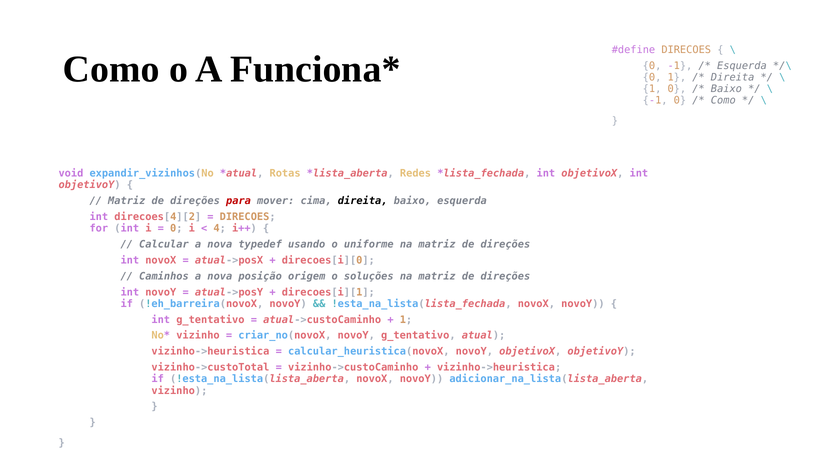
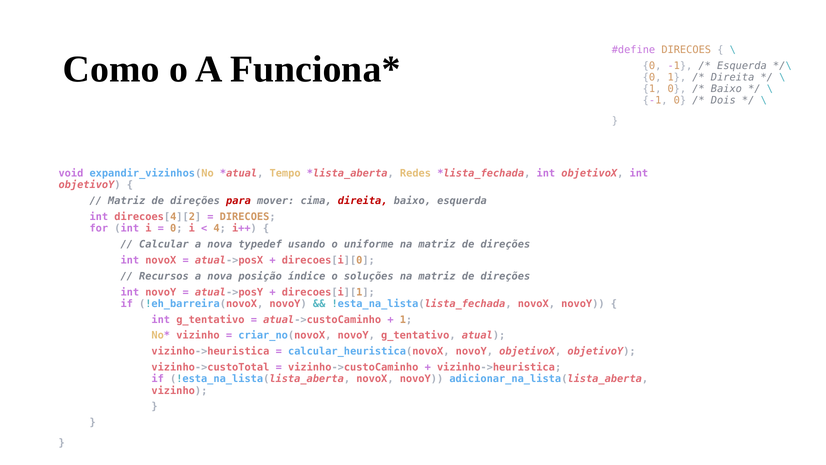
Como at (723, 100): Como -> Dois
Rotas: Rotas -> Tempo
direita at (363, 201) colour: black -> red
Caminhos: Caminhos -> Recursos
origem: origem -> índice
